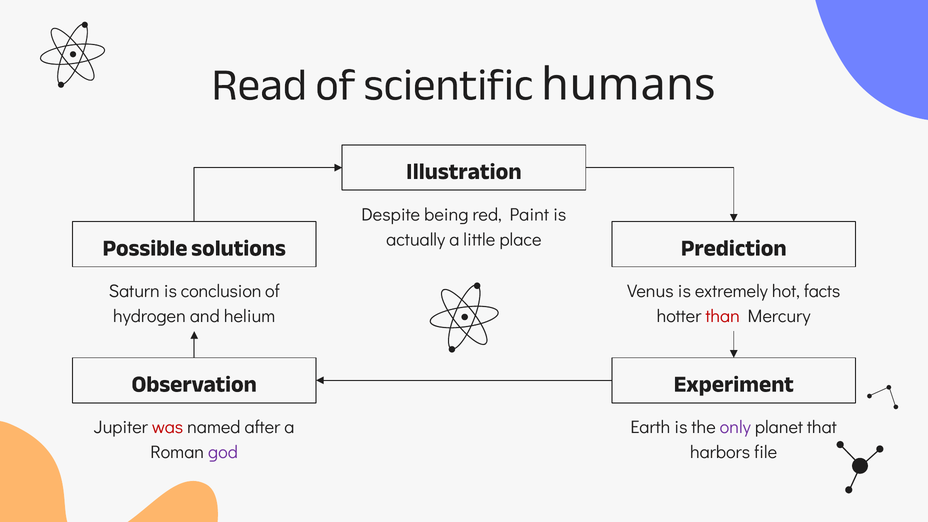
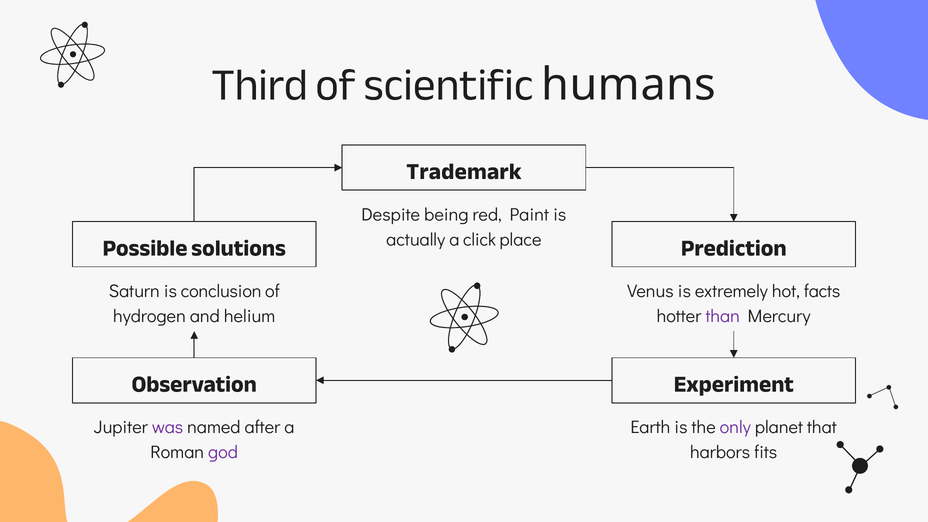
Read: Read -> Third
Illustration: Illustration -> Trademark
little: little -> click
than colour: red -> purple
was colour: red -> purple
file: file -> fits
